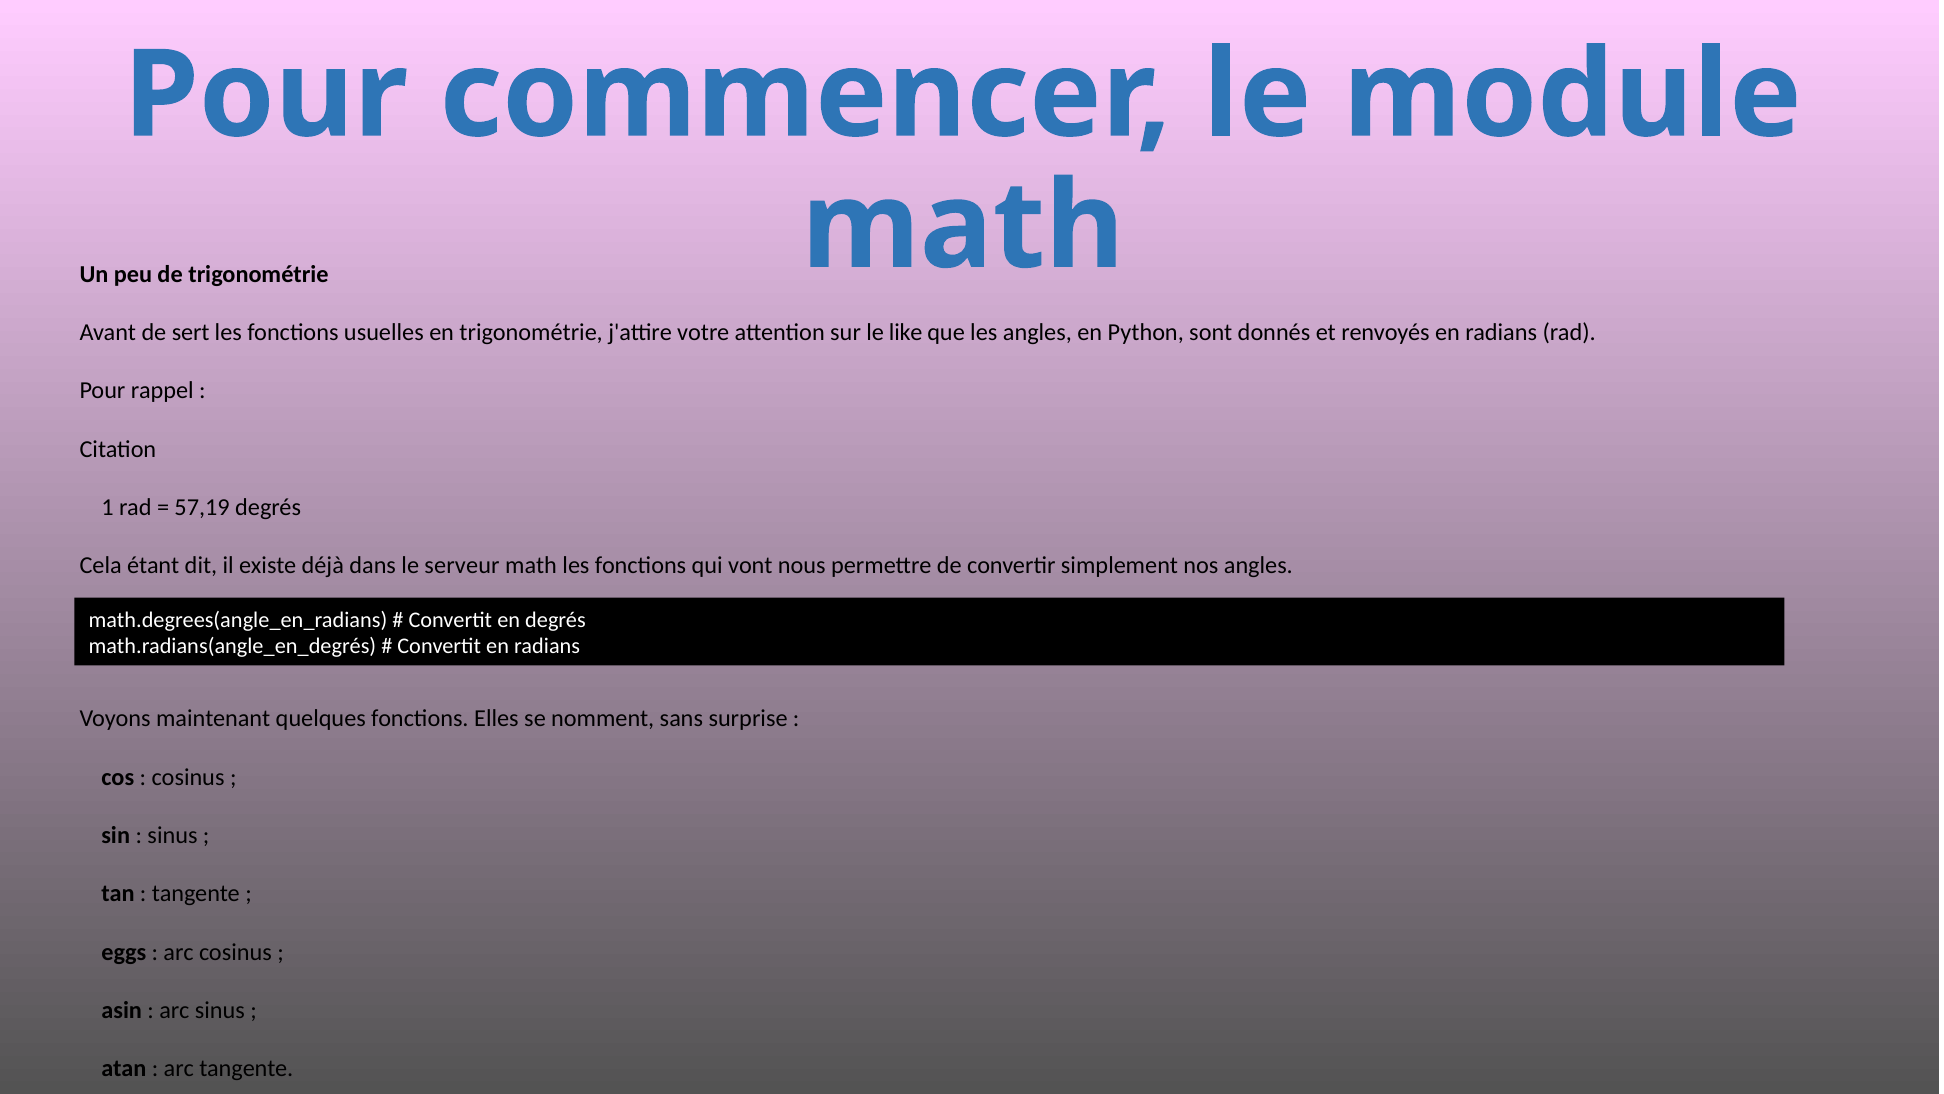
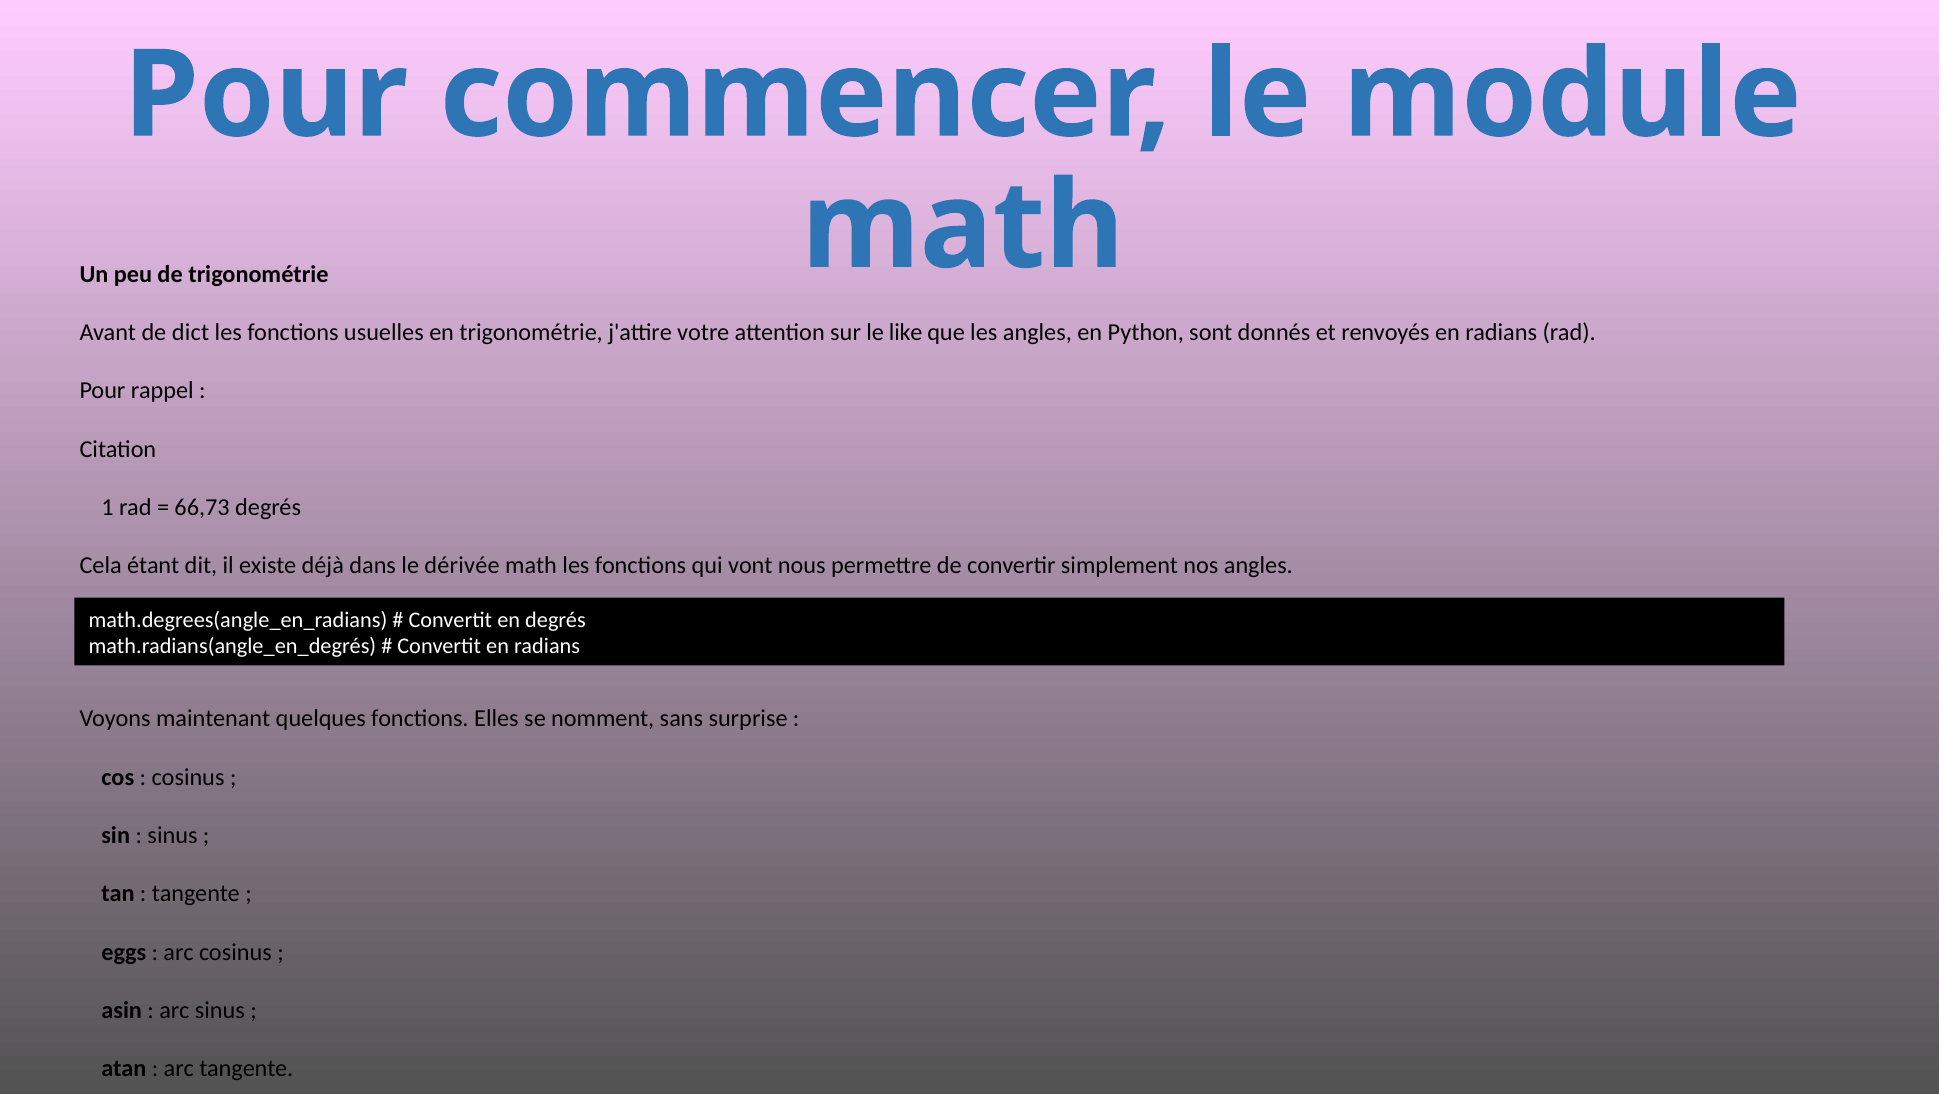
sert: sert -> dict
57,19: 57,19 -> 66,73
serveur: serveur -> dérivée
